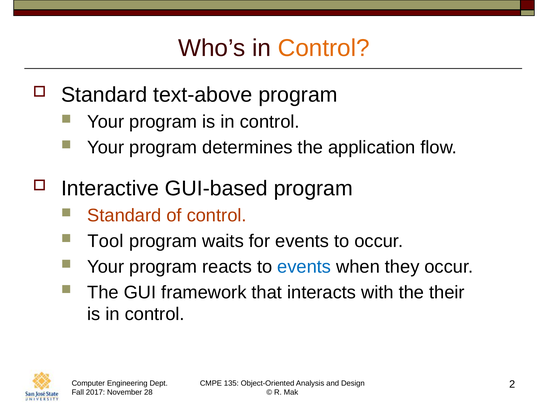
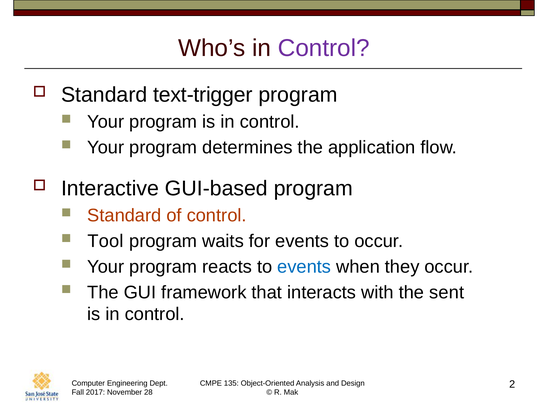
Control at (324, 48) colour: orange -> purple
text-above: text-above -> text-trigger
their: their -> sent
